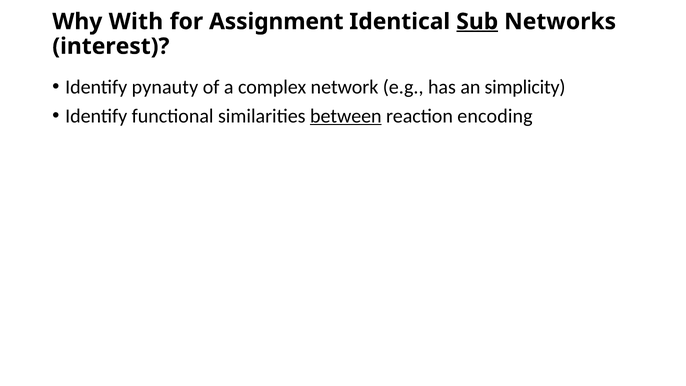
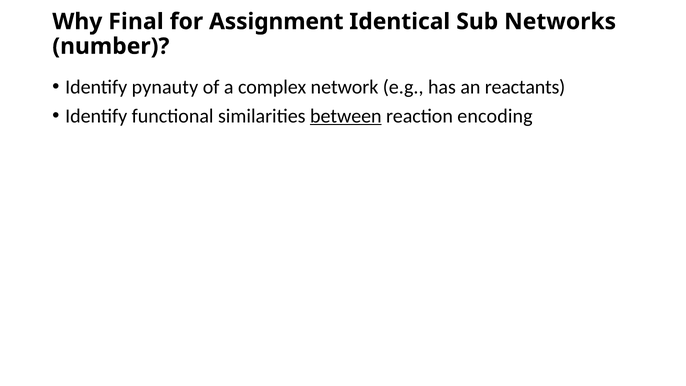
With: With -> Final
Sub underline: present -> none
interest: interest -> number
simplicity: simplicity -> reactants
